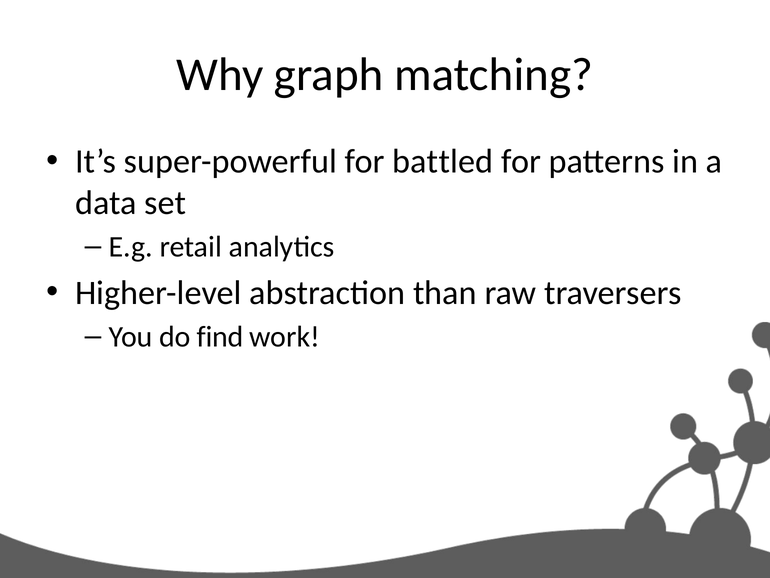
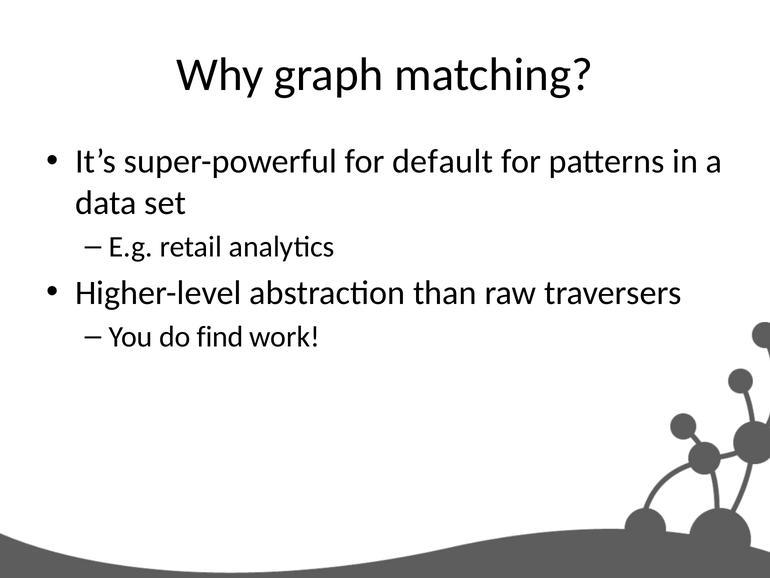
battled: battled -> default
